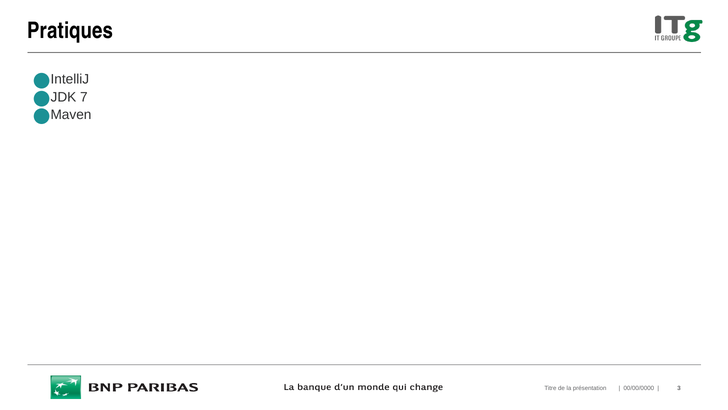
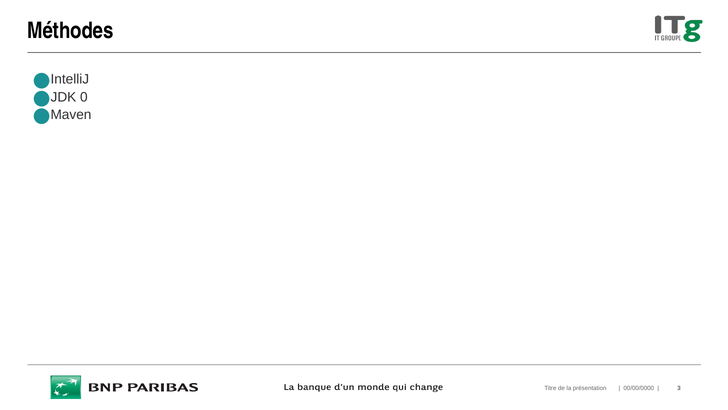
Pratiques: Pratiques -> Méthodes
7: 7 -> 0
